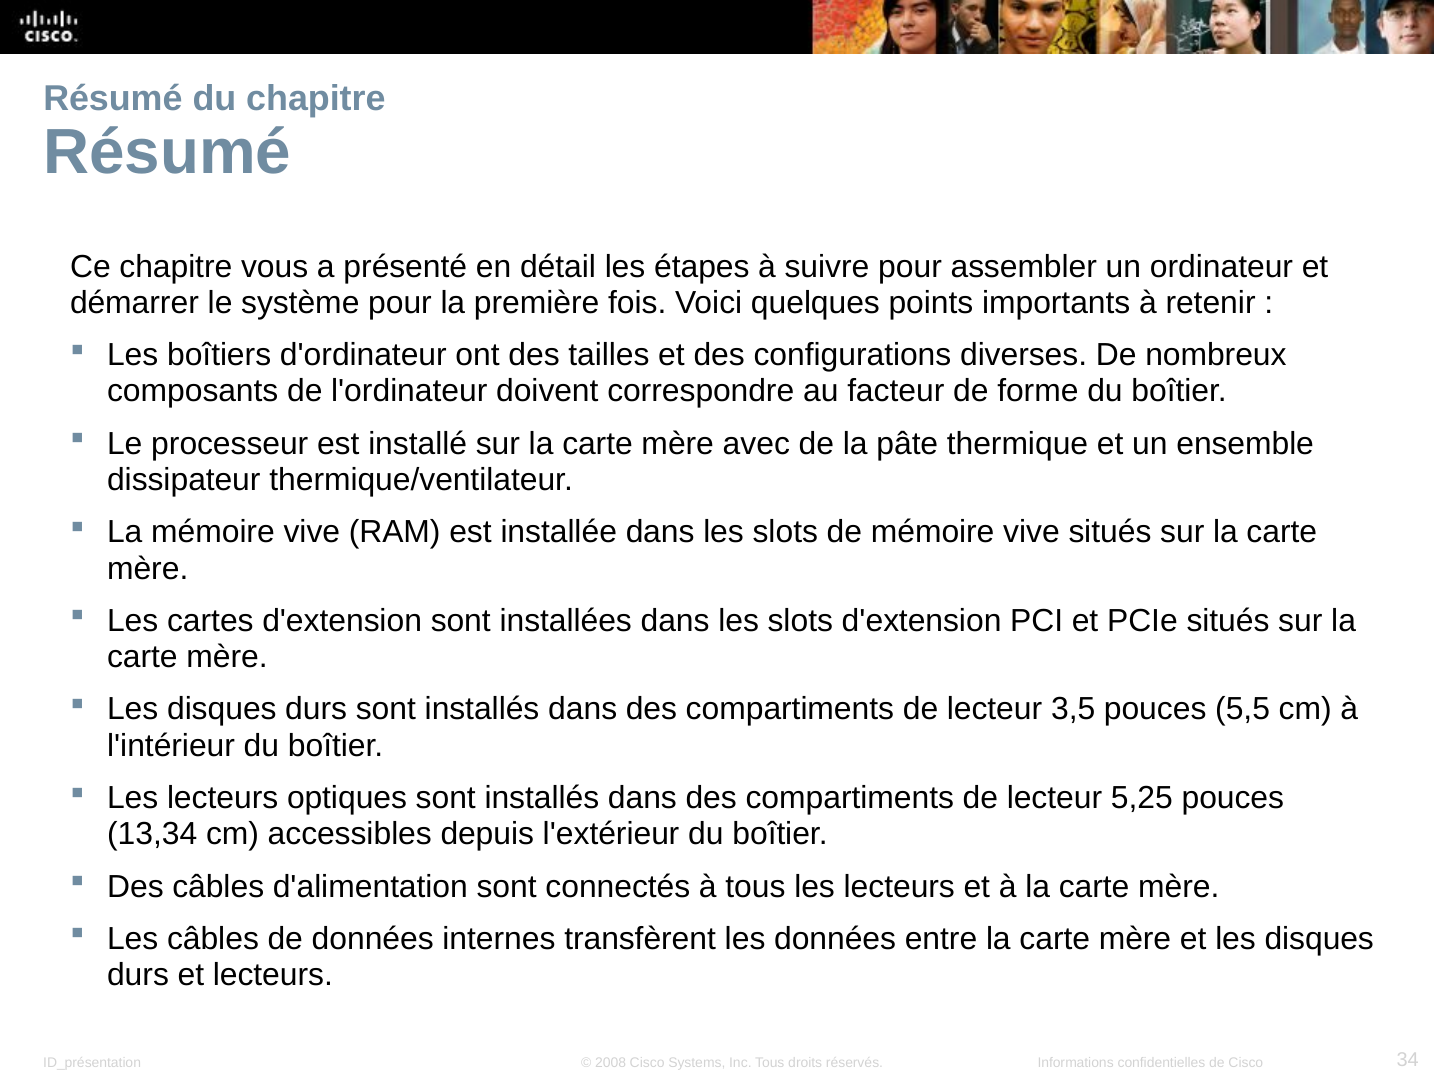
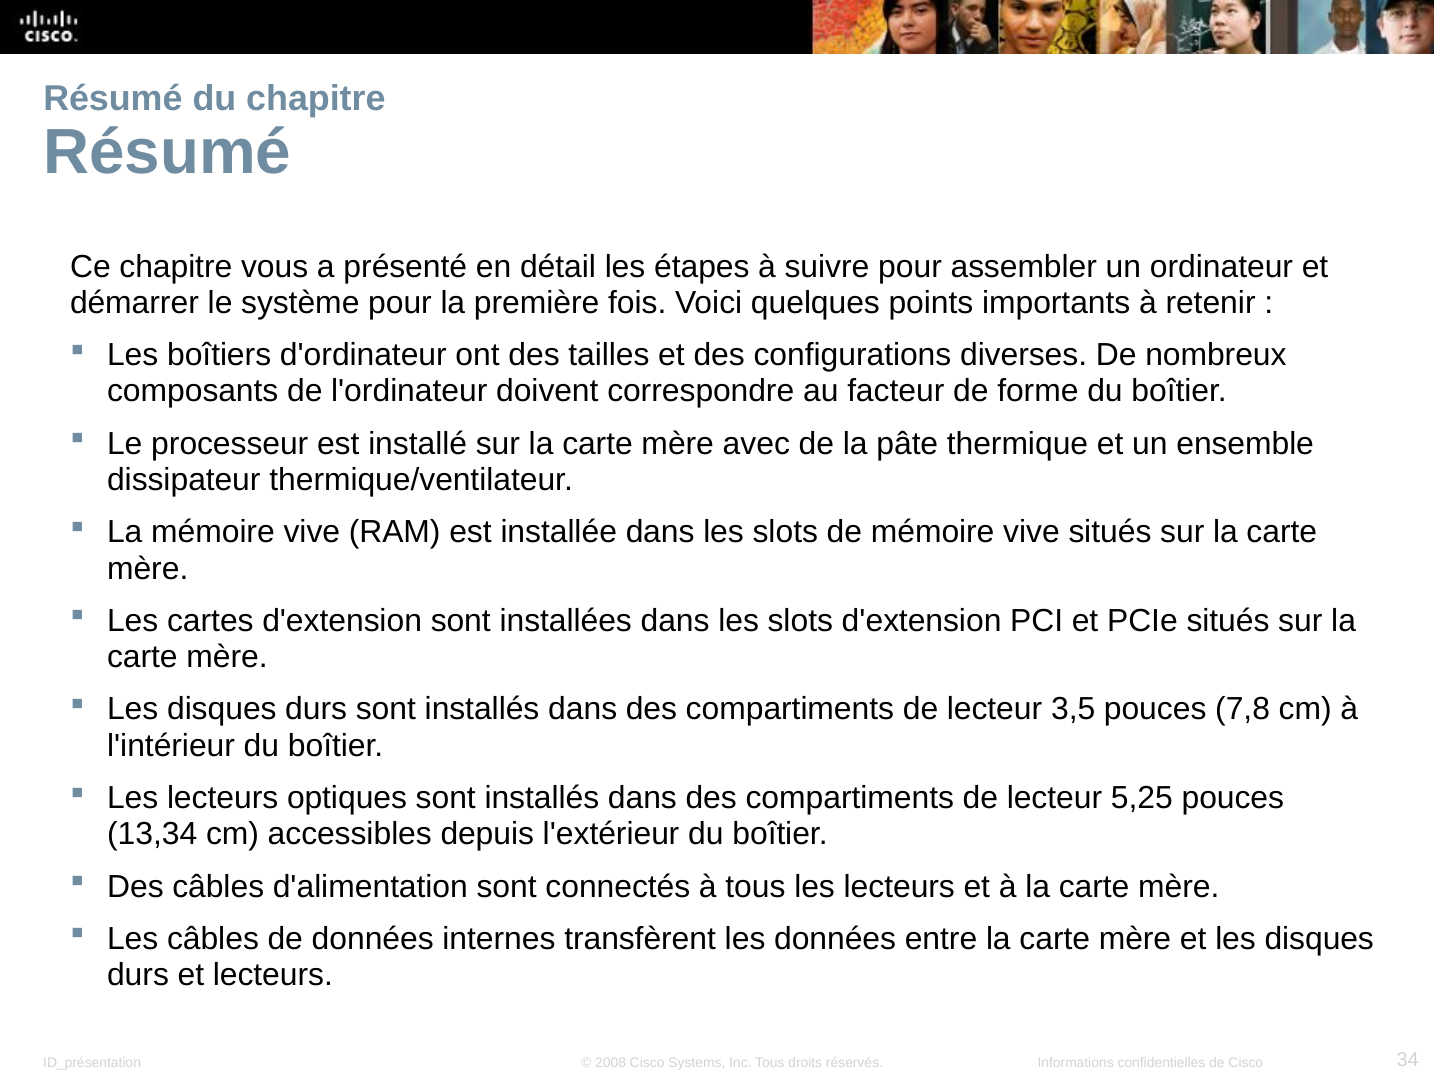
5,5: 5,5 -> 7,8
